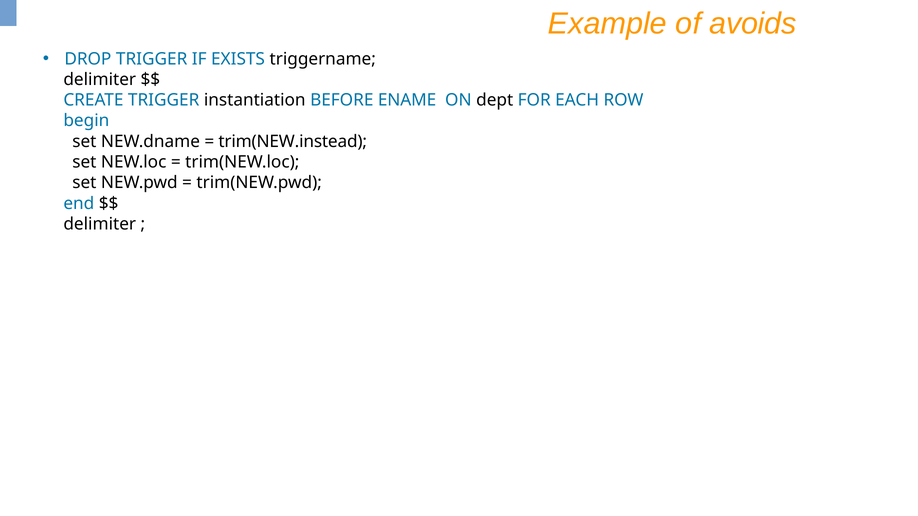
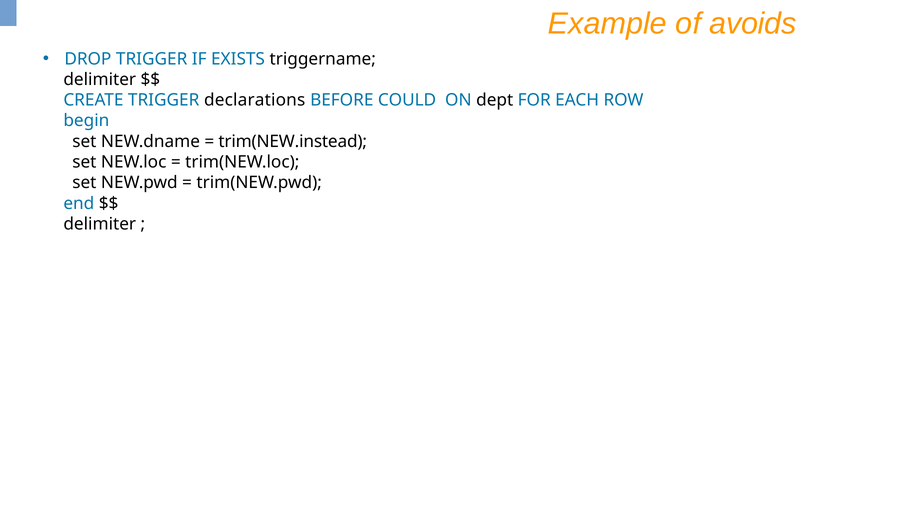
instantiation: instantiation -> declarations
ENAME: ENAME -> COULD
